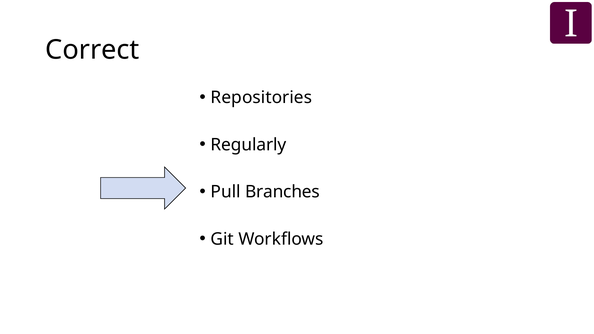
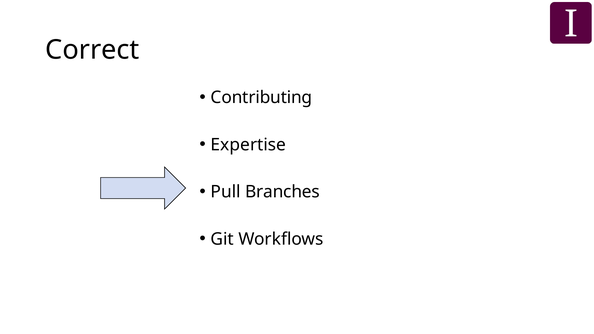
Repositories: Repositories -> Contributing
Regularly: Regularly -> Expertise
